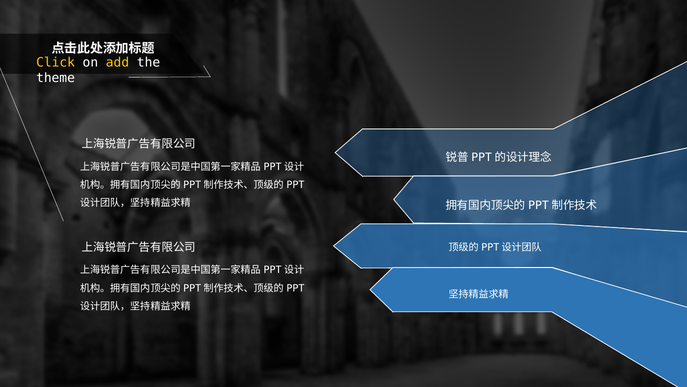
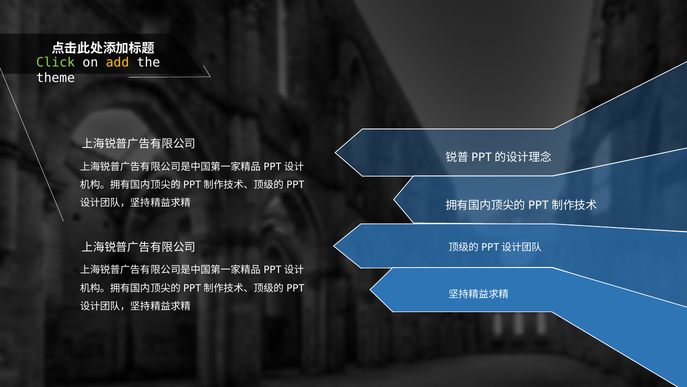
Click colour: yellow -> light green
